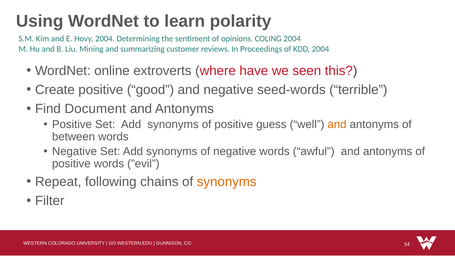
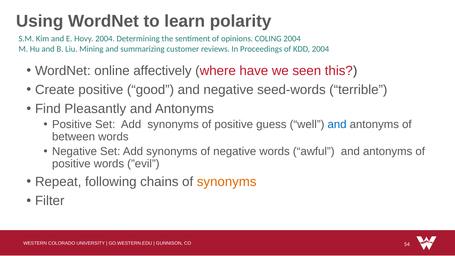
extroverts: extroverts -> affectively
Document: Document -> Pleasantly
and at (337, 124) colour: orange -> blue
